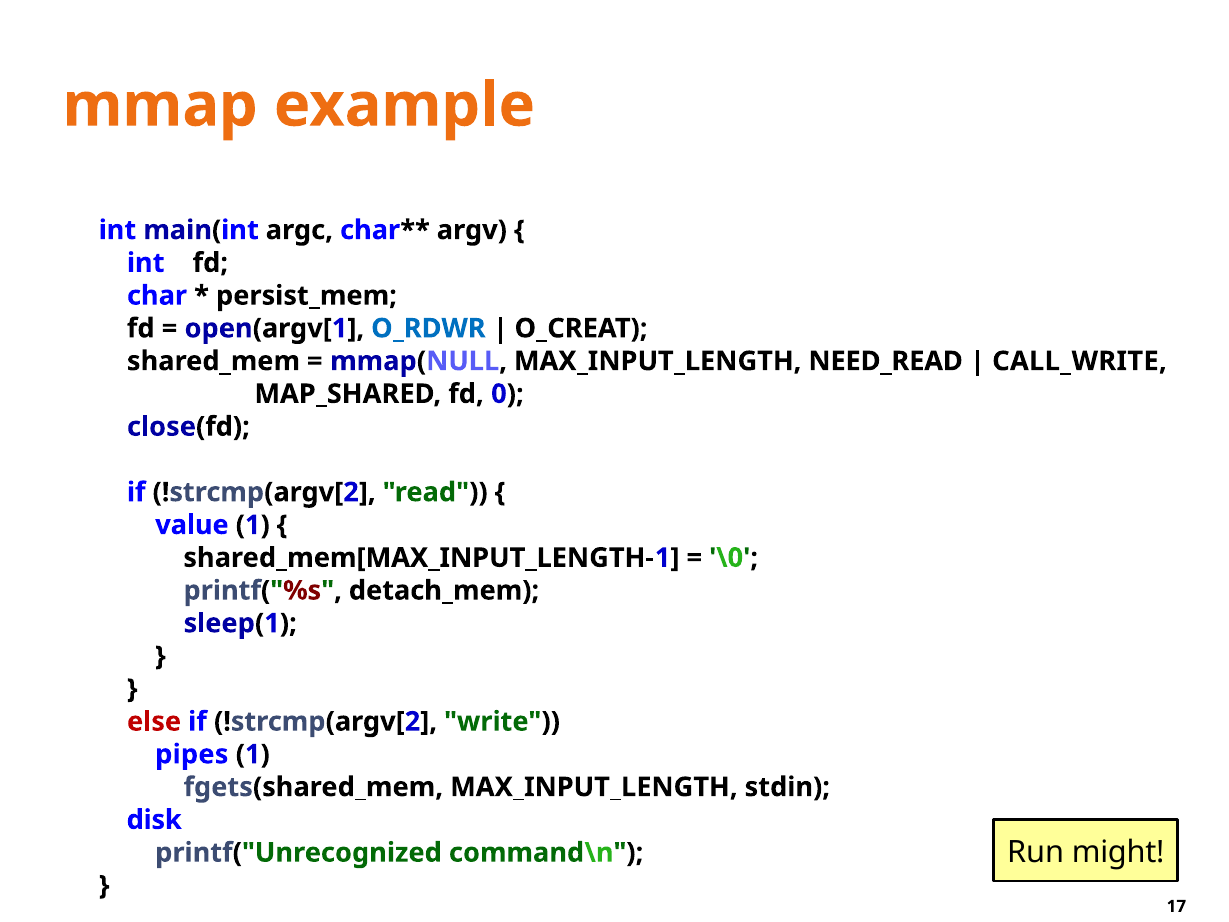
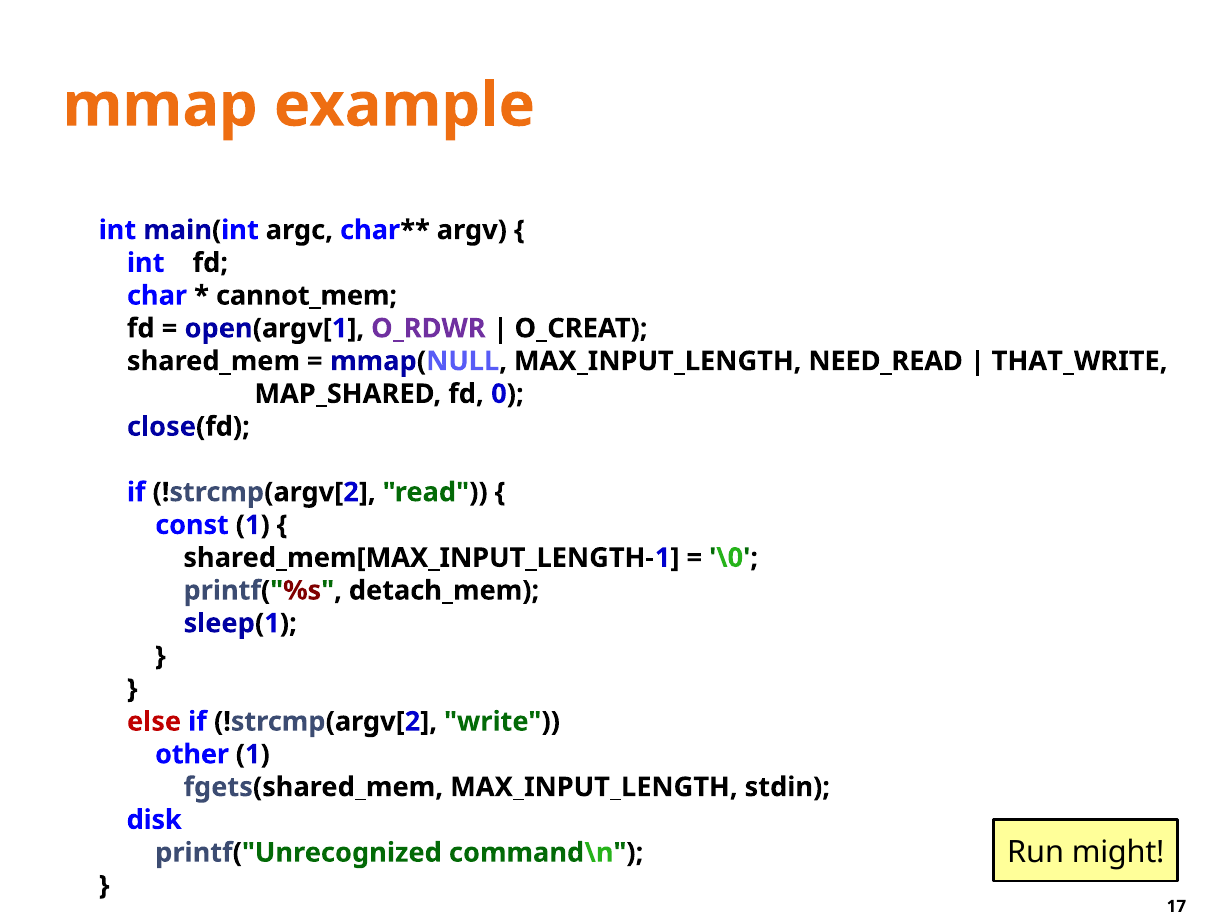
persist_mem: persist_mem -> cannot_mem
O_RDWR colour: blue -> purple
CALL_WRITE: CALL_WRITE -> THAT_WRITE
value: value -> const
pipes: pipes -> other
